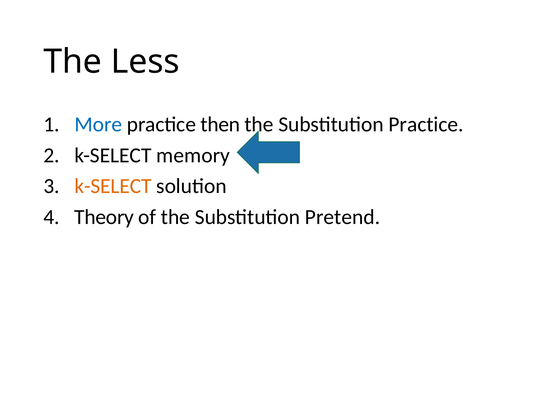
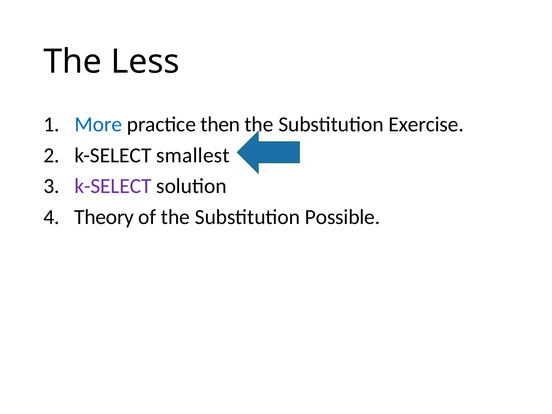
Substitution Practice: Practice -> Exercise
memory: memory -> smallest
k-SELECT at (113, 186) colour: orange -> purple
Pretend: Pretend -> Possible
